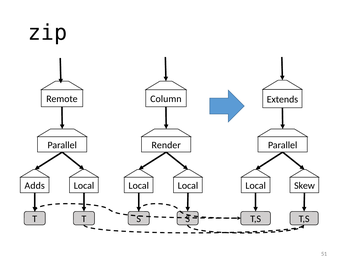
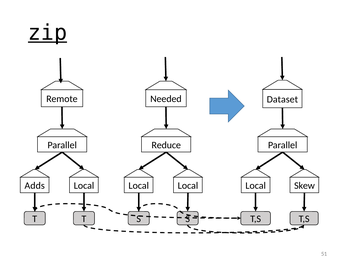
zip underline: none -> present
Column: Column -> Needed
Extends: Extends -> Dataset
Render: Render -> Reduce
